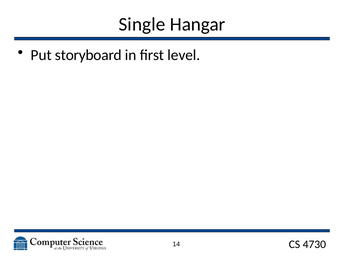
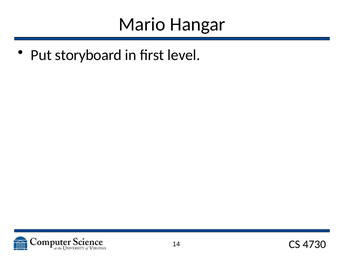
Single: Single -> Mario
